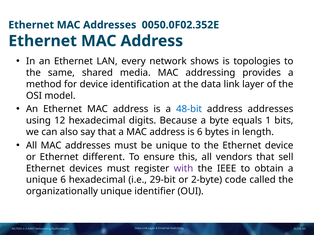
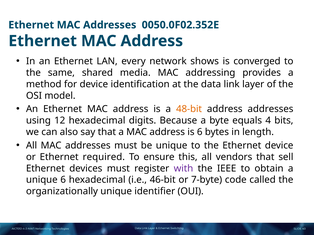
topologies: topologies -> converged
48-bit colour: blue -> orange
1: 1 -> 4
different: different -> required
29-bit: 29-bit -> 46-bit
2-byte: 2-byte -> 7-byte
